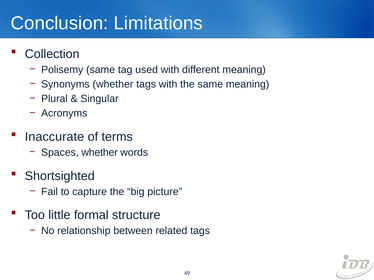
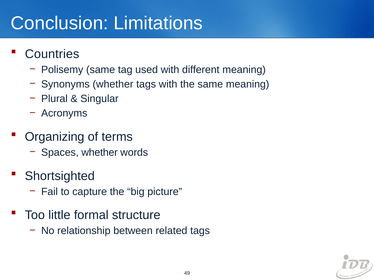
Collection: Collection -> Countries
Inaccurate: Inaccurate -> Organizing
